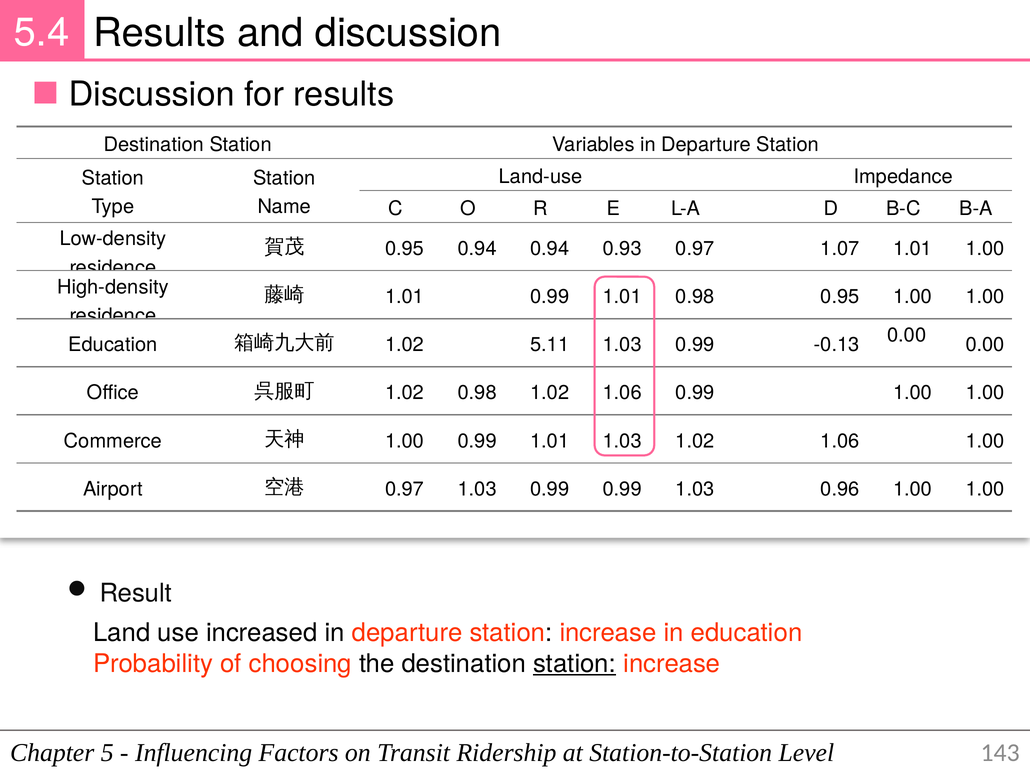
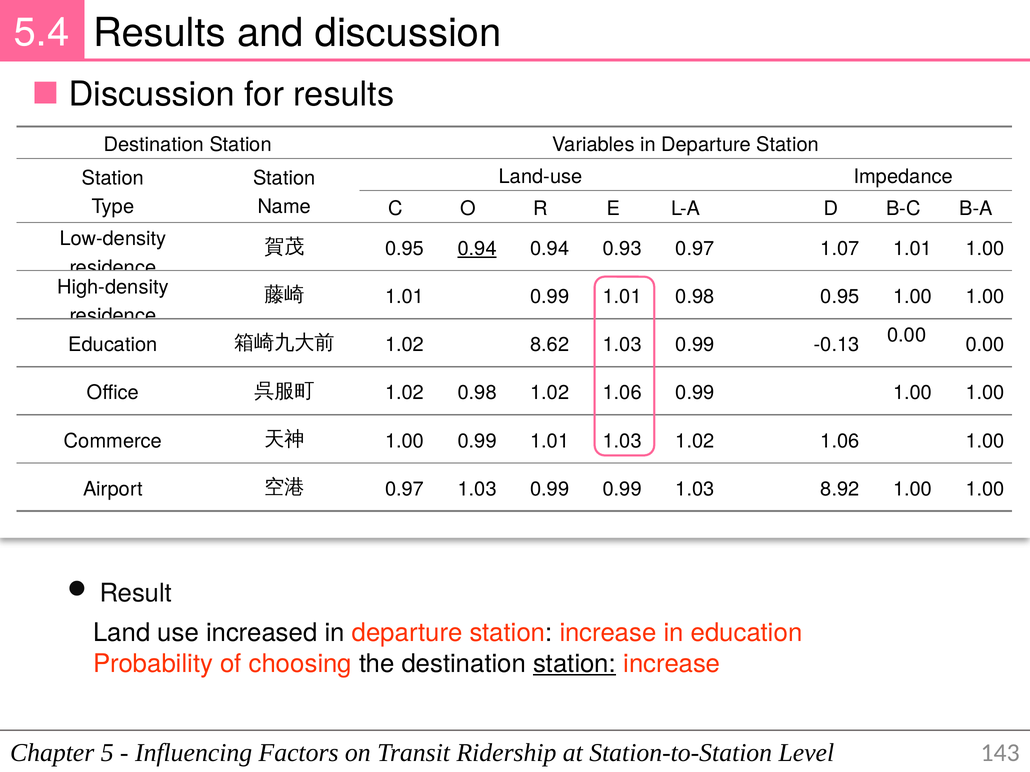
0.94 at (477, 249) underline: none -> present
5.11: 5.11 -> 8.62
0.96: 0.96 -> 8.92
